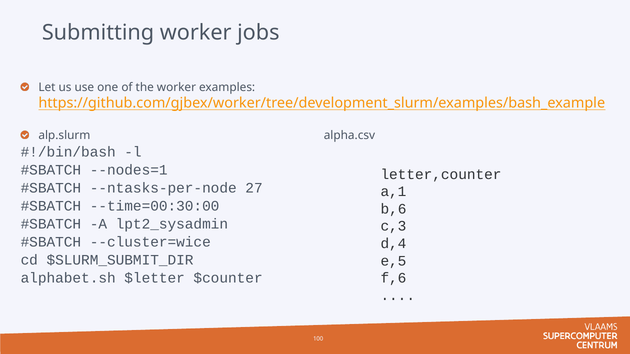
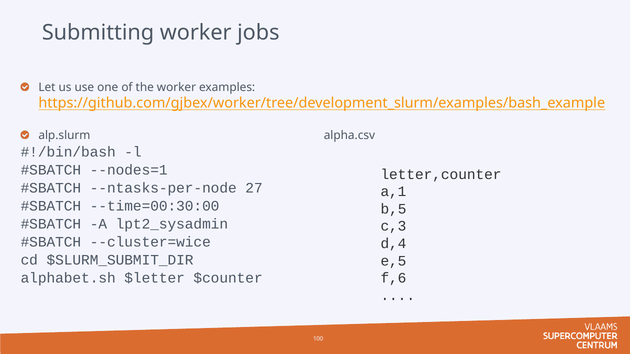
b,6: b,6 -> b,5
